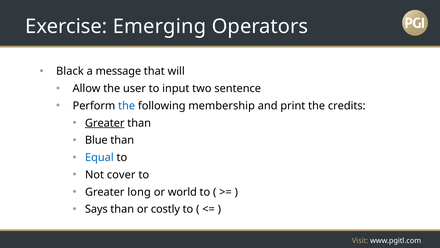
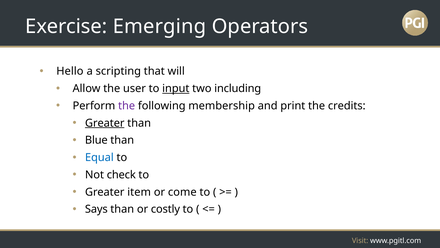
Black: Black -> Hello
message: message -> scripting
input underline: none -> present
sentence: sentence -> including
the at (127, 106) colour: blue -> purple
cover: cover -> check
long: long -> item
world: world -> come
